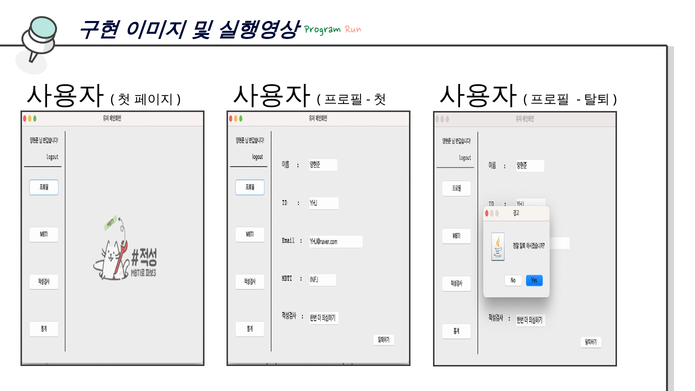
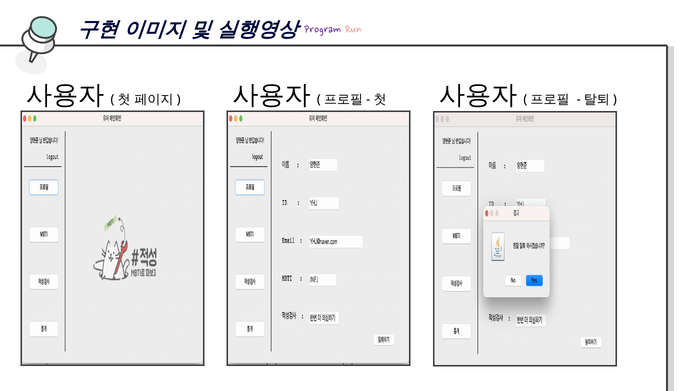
Program colour: green -> purple
